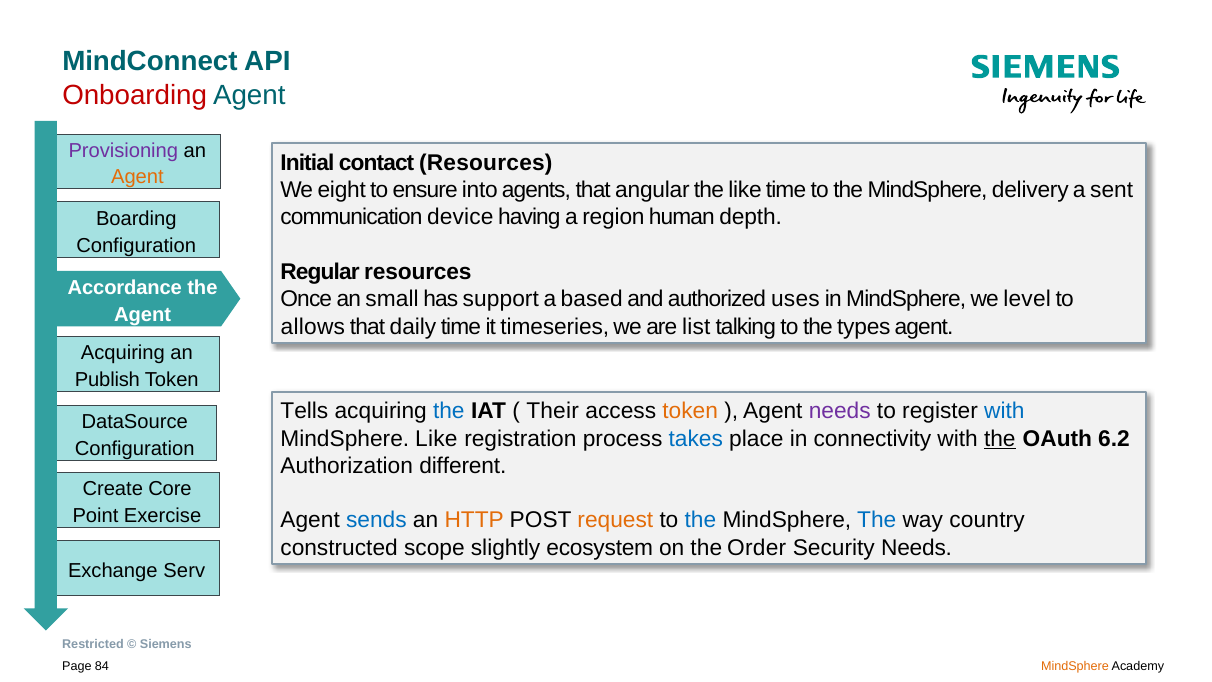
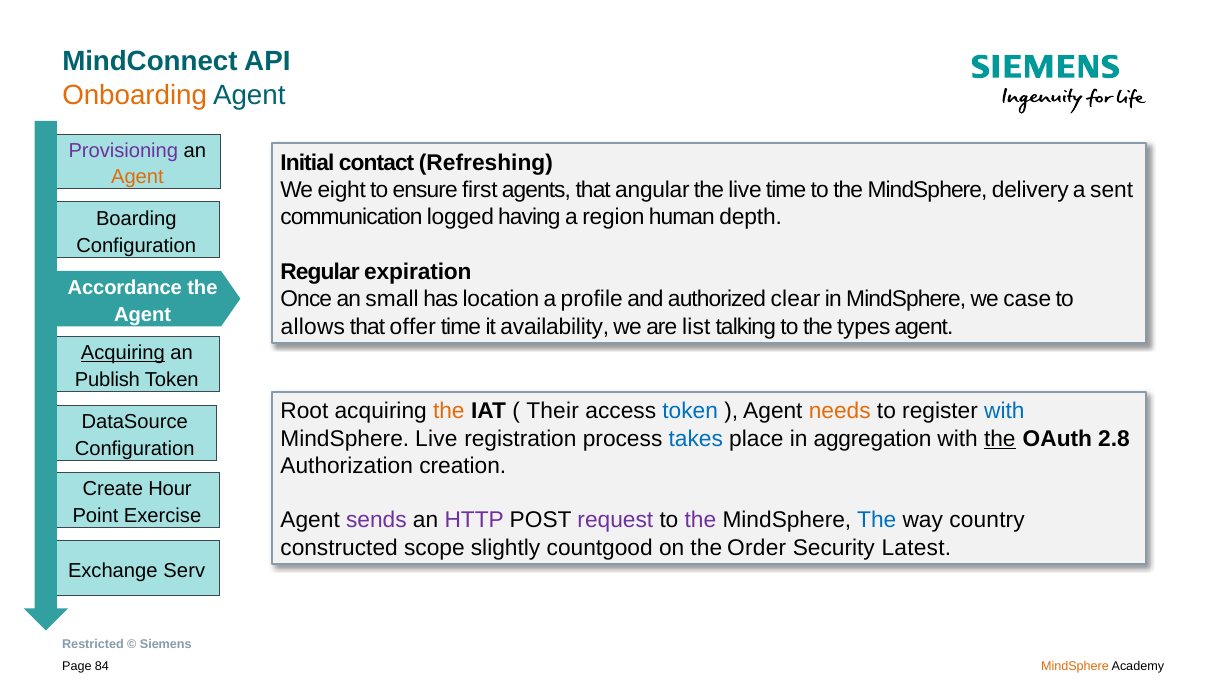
Onboarding colour: red -> orange
contact Resources: Resources -> Refreshing
into: into -> first
the like: like -> live
device: device -> logged
Regular resources: resources -> expiration
support: support -> location
based: based -> profile
uses: uses -> clear
level: level -> case
daily: daily -> offer
timeseries: timeseries -> availability
Acquiring at (123, 353) underline: none -> present
Tells: Tells -> Root
the at (449, 411) colour: blue -> orange
token at (690, 411) colour: orange -> blue
needs at (840, 411) colour: purple -> orange
MindSphere Like: Like -> Live
connectivity: connectivity -> aggregation
6.2: 6.2 -> 2.8
different: different -> creation
Core: Core -> Hour
sends colour: blue -> purple
HTTP colour: orange -> purple
request colour: orange -> purple
the at (700, 520) colour: blue -> purple
ecosystem: ecosystem -> countgood
Security Needs: Needs -> Latest
